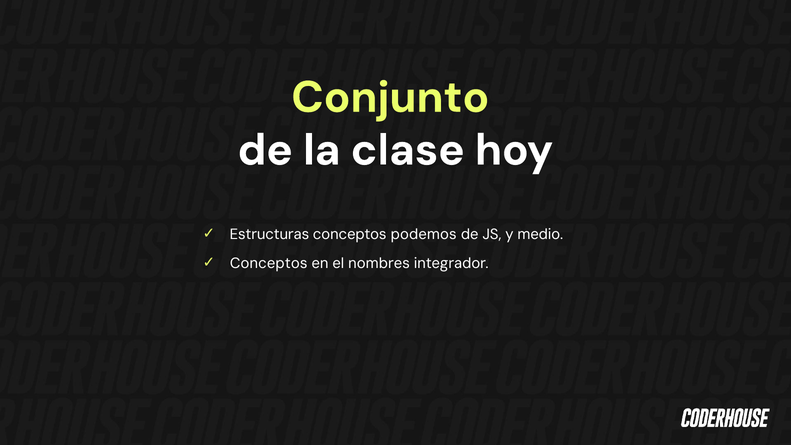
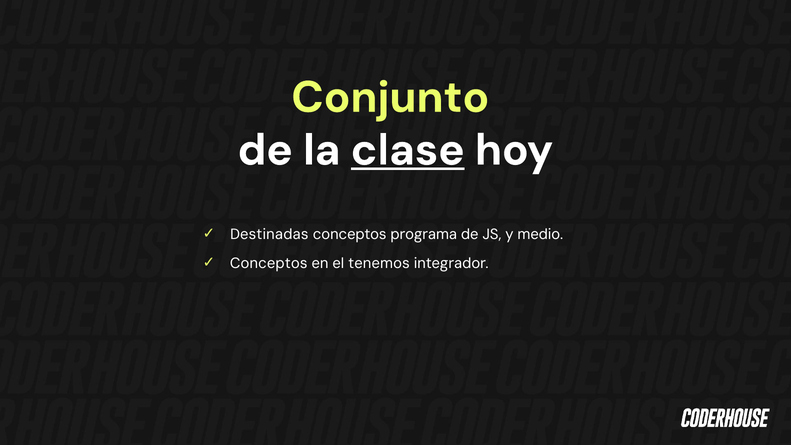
clase underline: none -> present
Estructuras: Estructuras -> Destinadas
podemos: podemos -> programa
nombres: nombres -> tenemos
